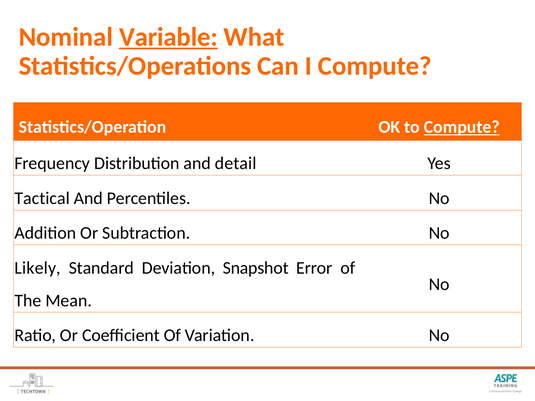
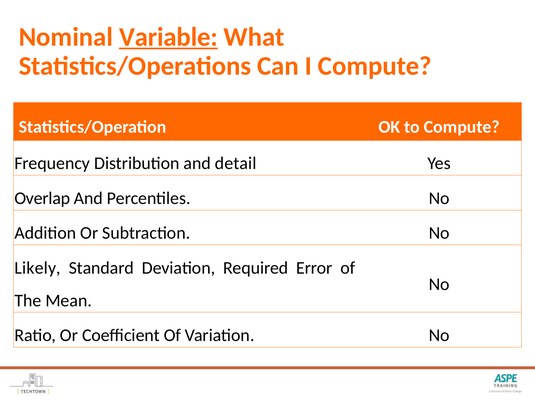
Compute at (462, 127) underline: present -> none
Tactical: Tactical -> Overlap
Snapshot: Snapshot -> Required
